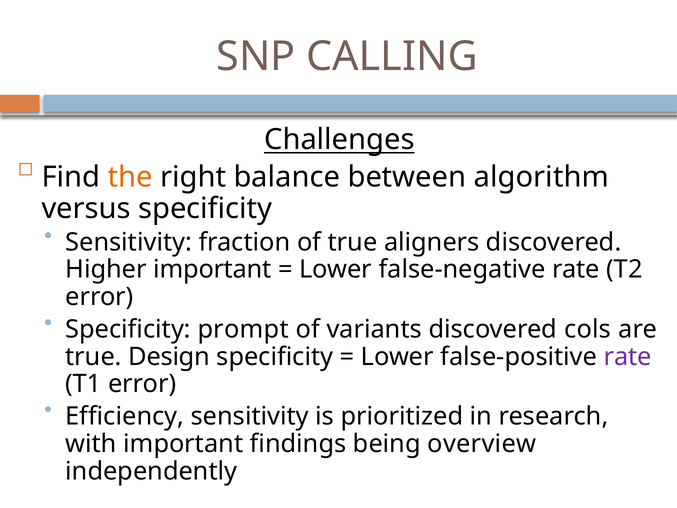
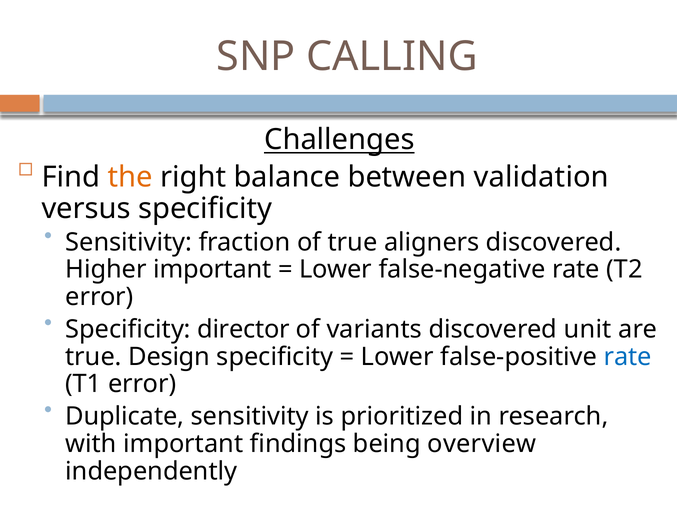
algorithm: algorithm -> validation
prompt: prompt -> director
cols: cols -> unit
rate at (628, 356) colour: purple -> blue
Efficiency: Efficiency -> Duplicate
